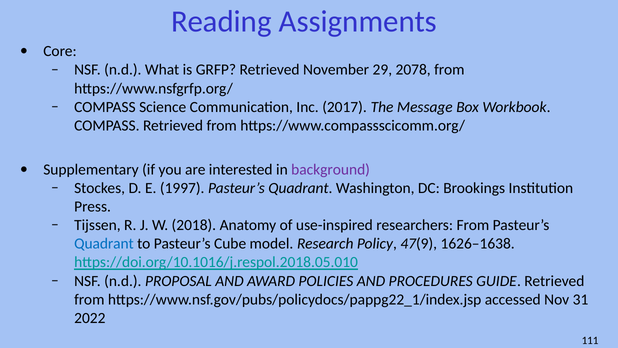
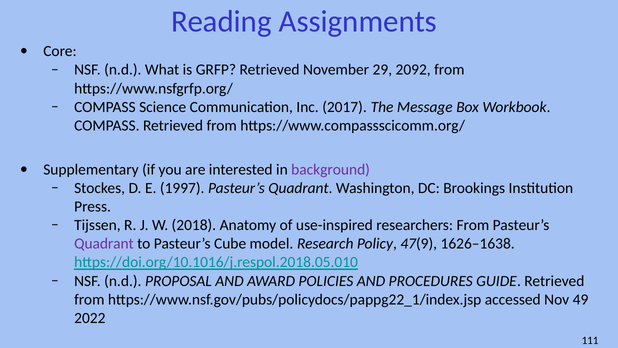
2078: 2078 -> 2092
Quadrant at (104, 244) colour: blue -> purple
31: 31 -> 49
